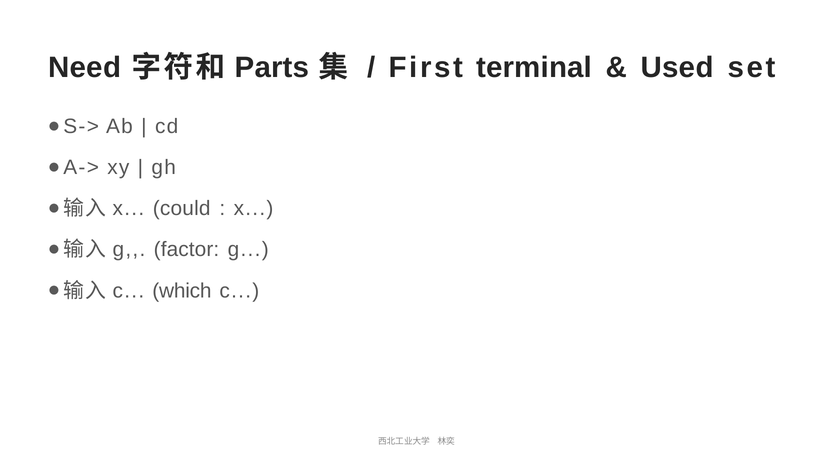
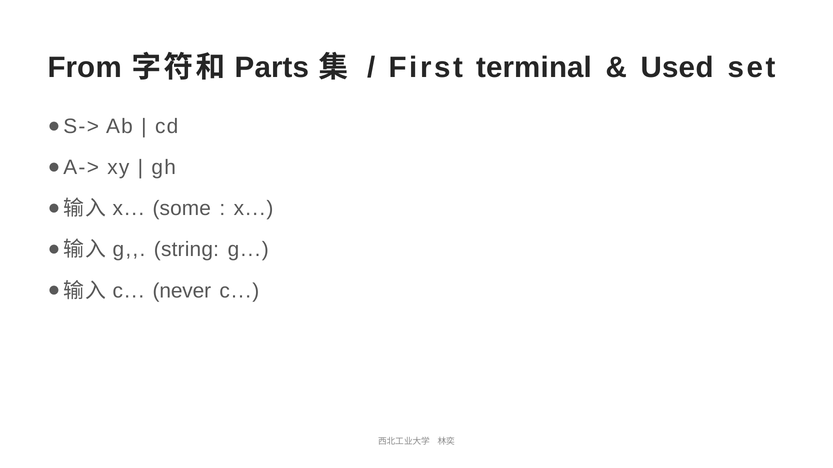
Need: Need -> From
could: could -> some
factor: factor -> string
which: which -> never
